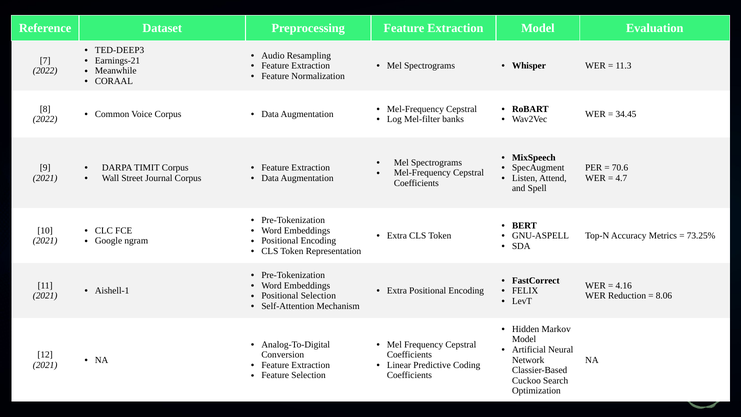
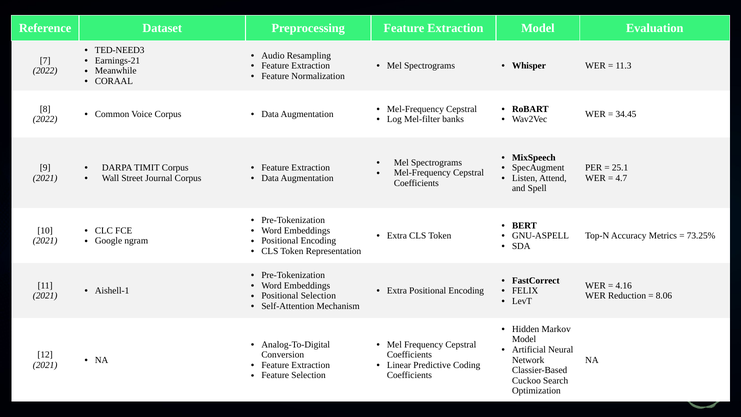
TED-DEEP3: TED-DEEP3 -> TED-NEED3
70.6: 70.6 -> 25.1
